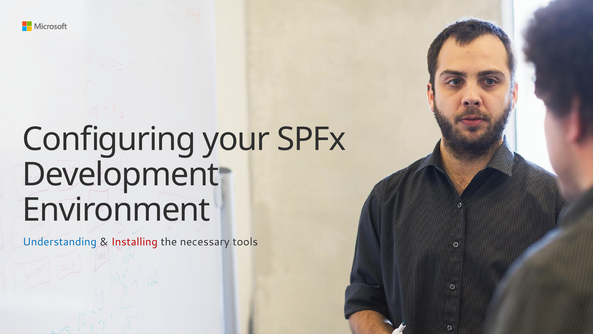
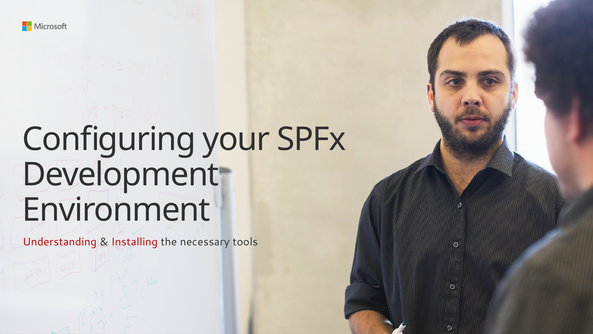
Understanding colour: blue -> red
